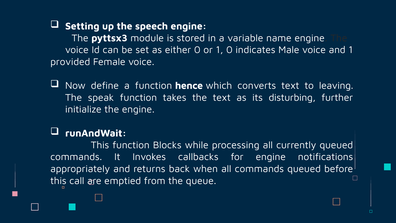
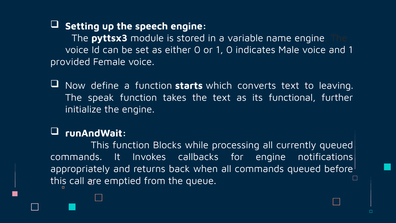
hence: hence -> starts
disturbing: disturbing -> functional
